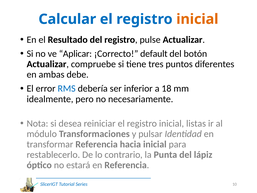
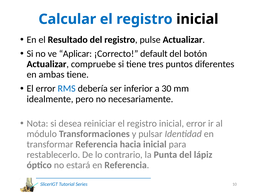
inicial at (197, 19) colour: orange -> black
ambas debe: debe -> tiene
18: 18 -> 30
inicial listas: listas -> error
